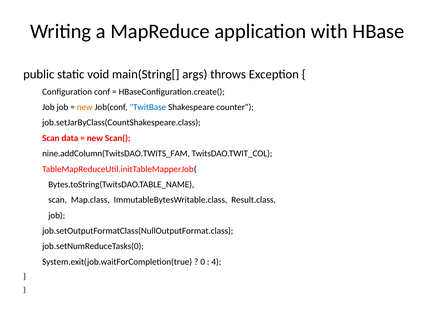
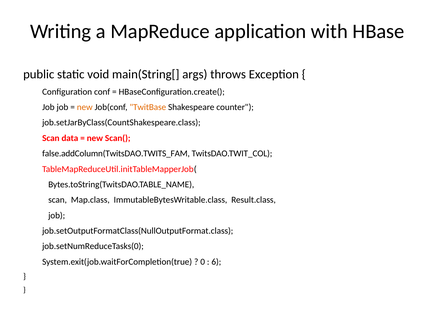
TwitBase colour: blue -> orange
nine.addColumn(TwitsDAO.TWITS_FAM: nine.addColumn(TwitsDAO.TWITS_FAM -> false.addColumn(TwitsDAO.TWITS_FAM
4: 4 -> 6
